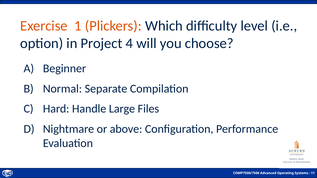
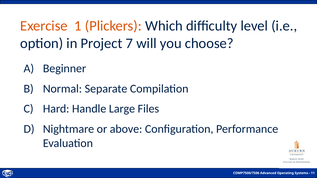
4: 4 -> 7
